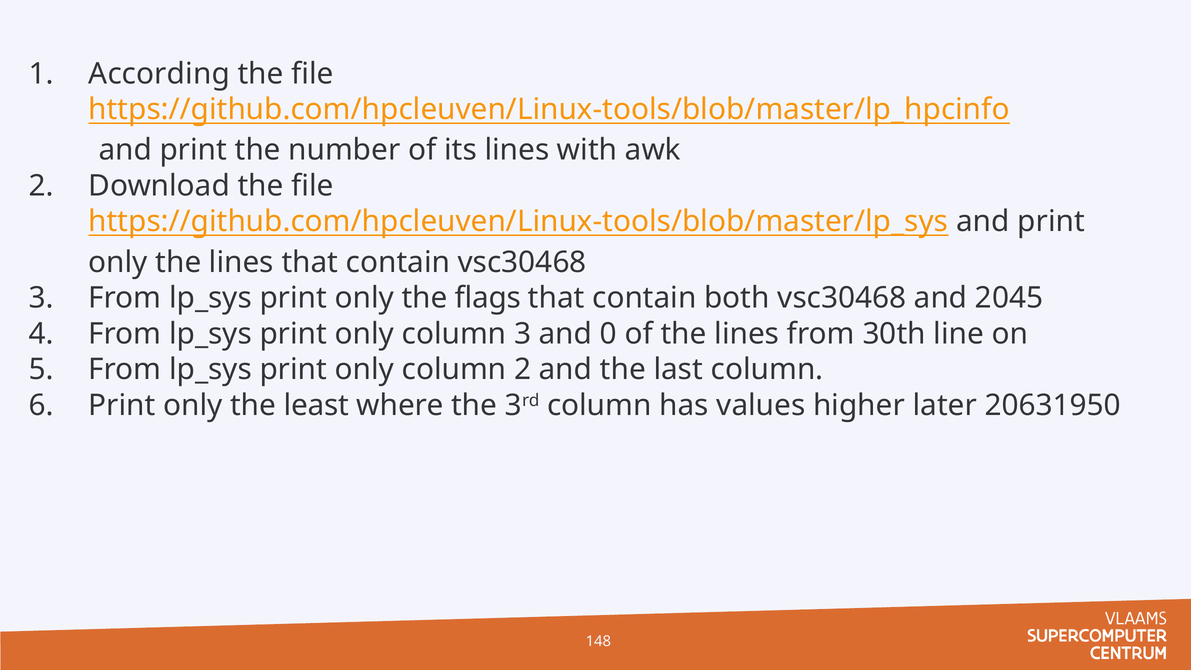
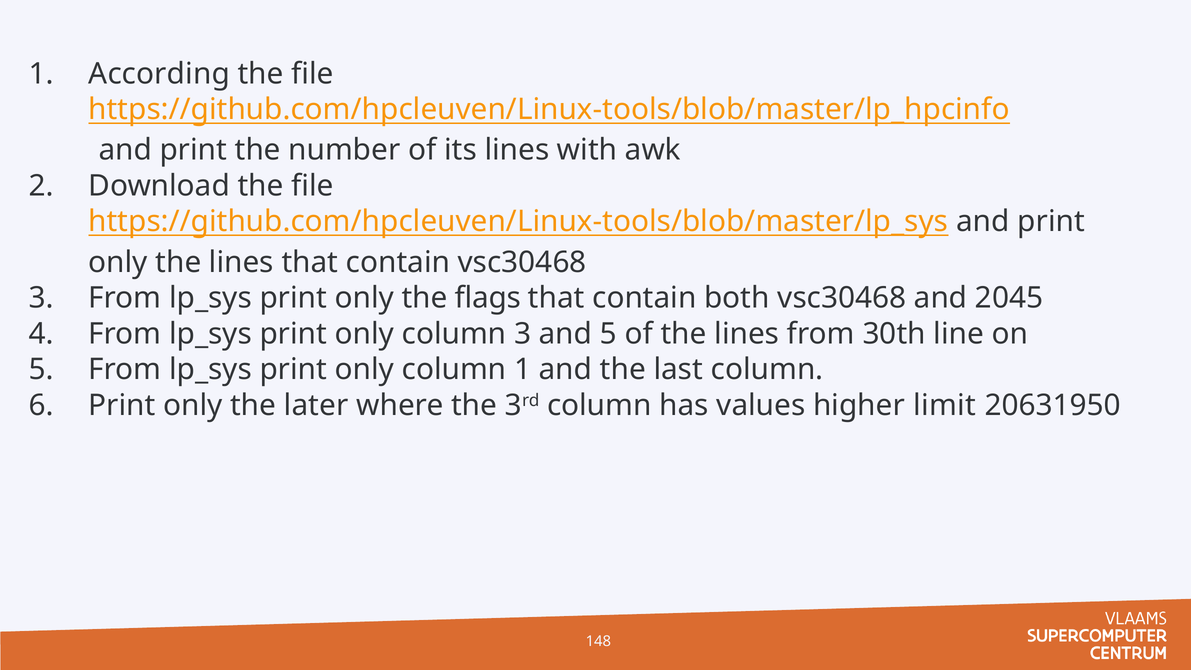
and 0: 0 -> 5
column 2: 2 -> 1
least: least -> later
later: later -> limit
